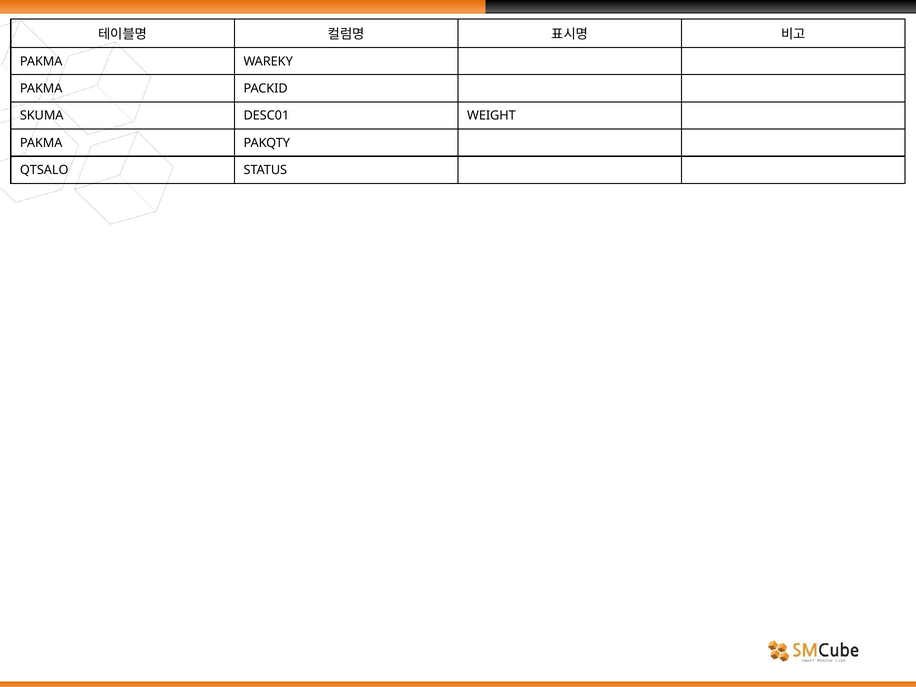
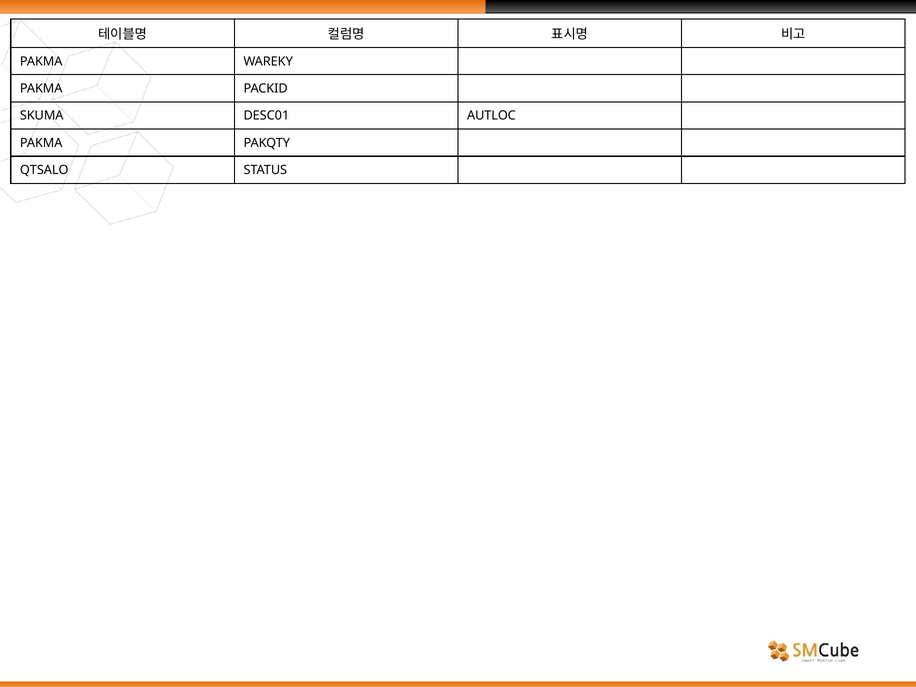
WEIGHT: WEIGHT -> AUTLOC
